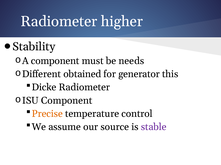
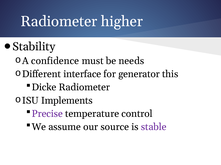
A component: component -> confidence
obtained: obtained -> interface
ISU Component: Component -> Implements
Precise colour: orange -> purple
